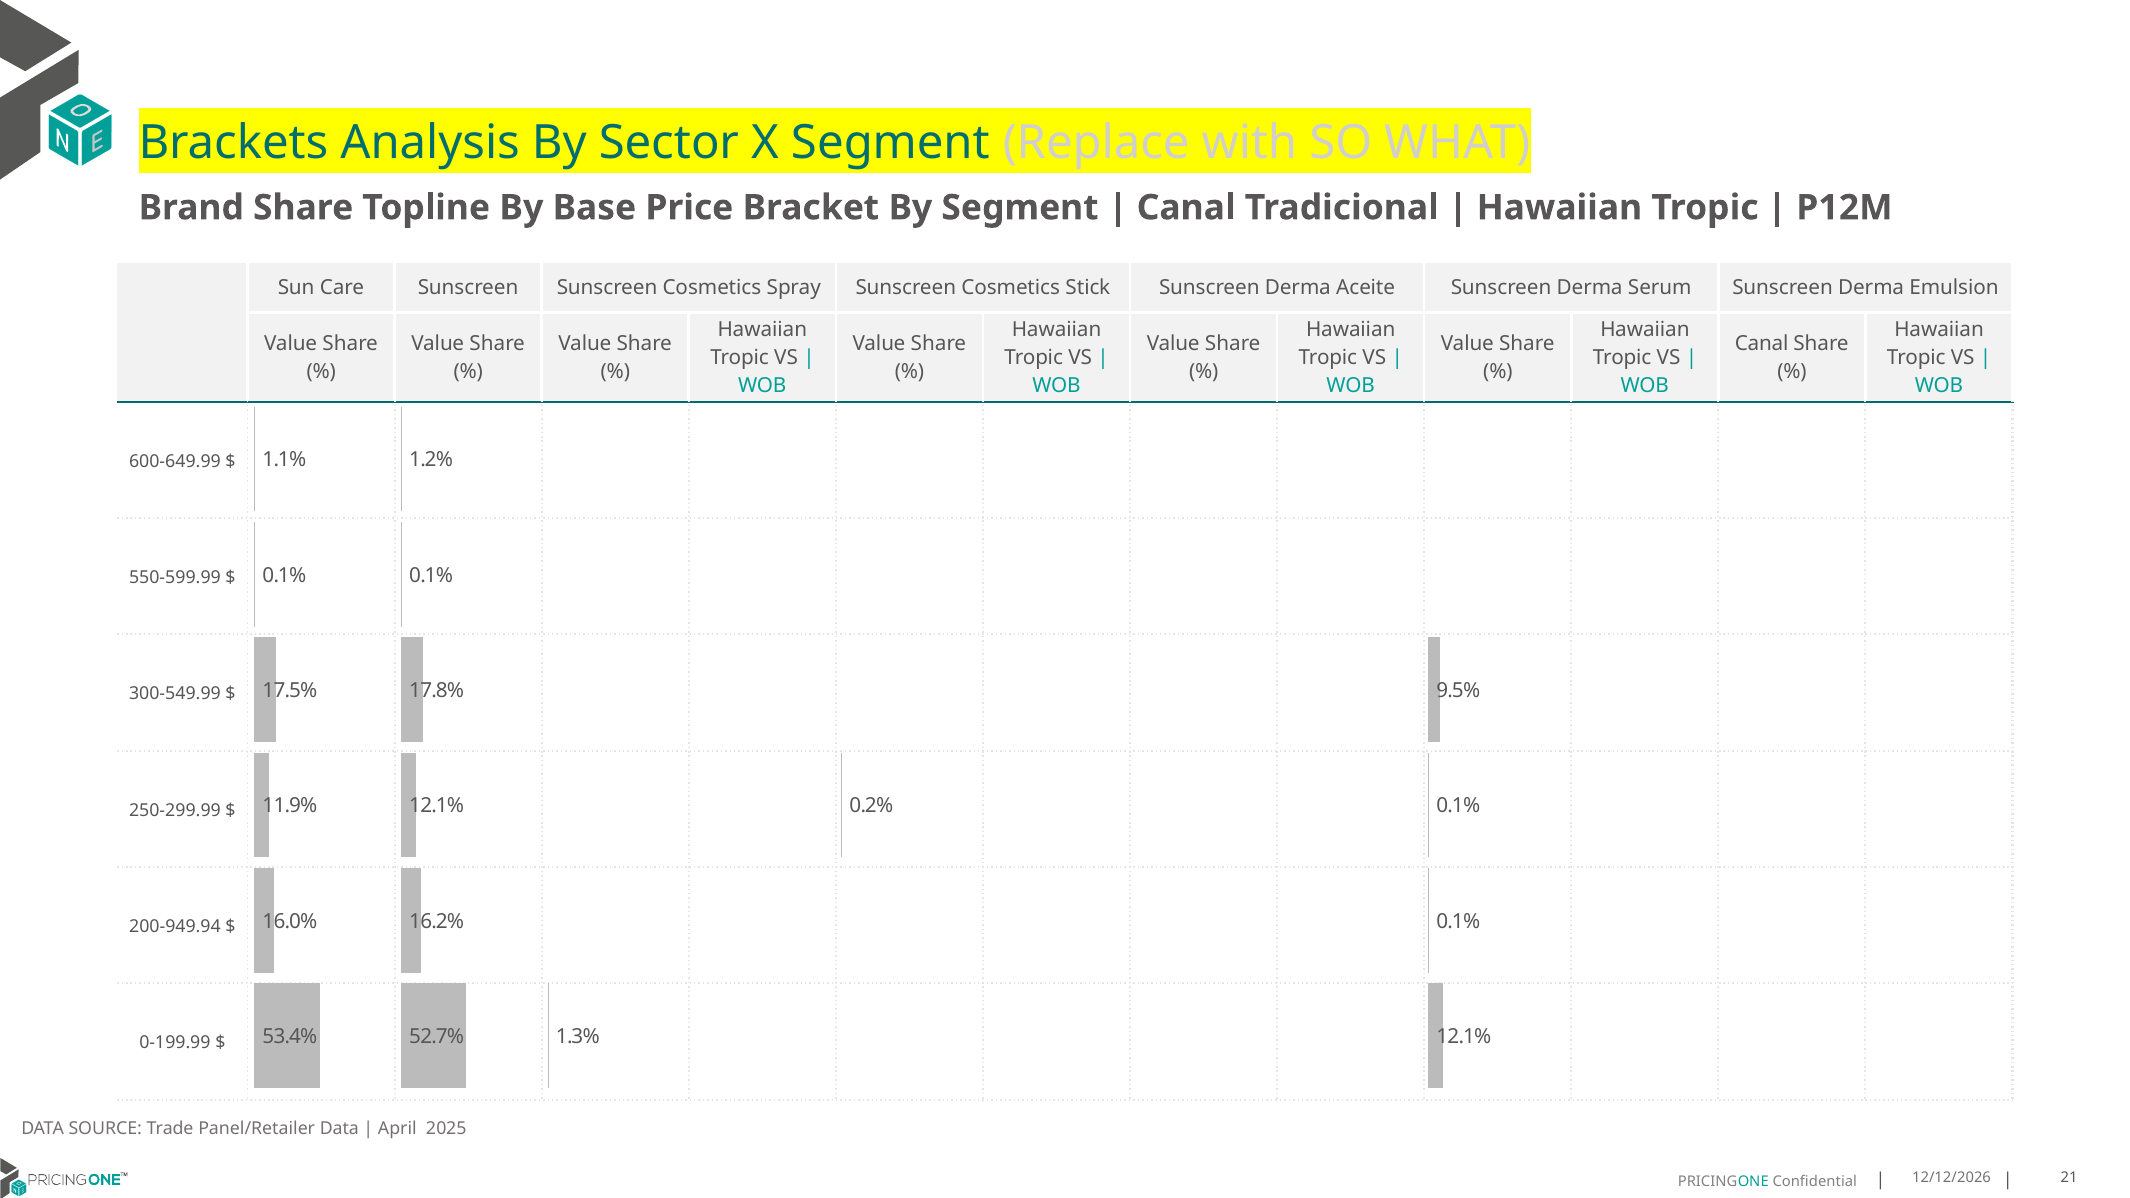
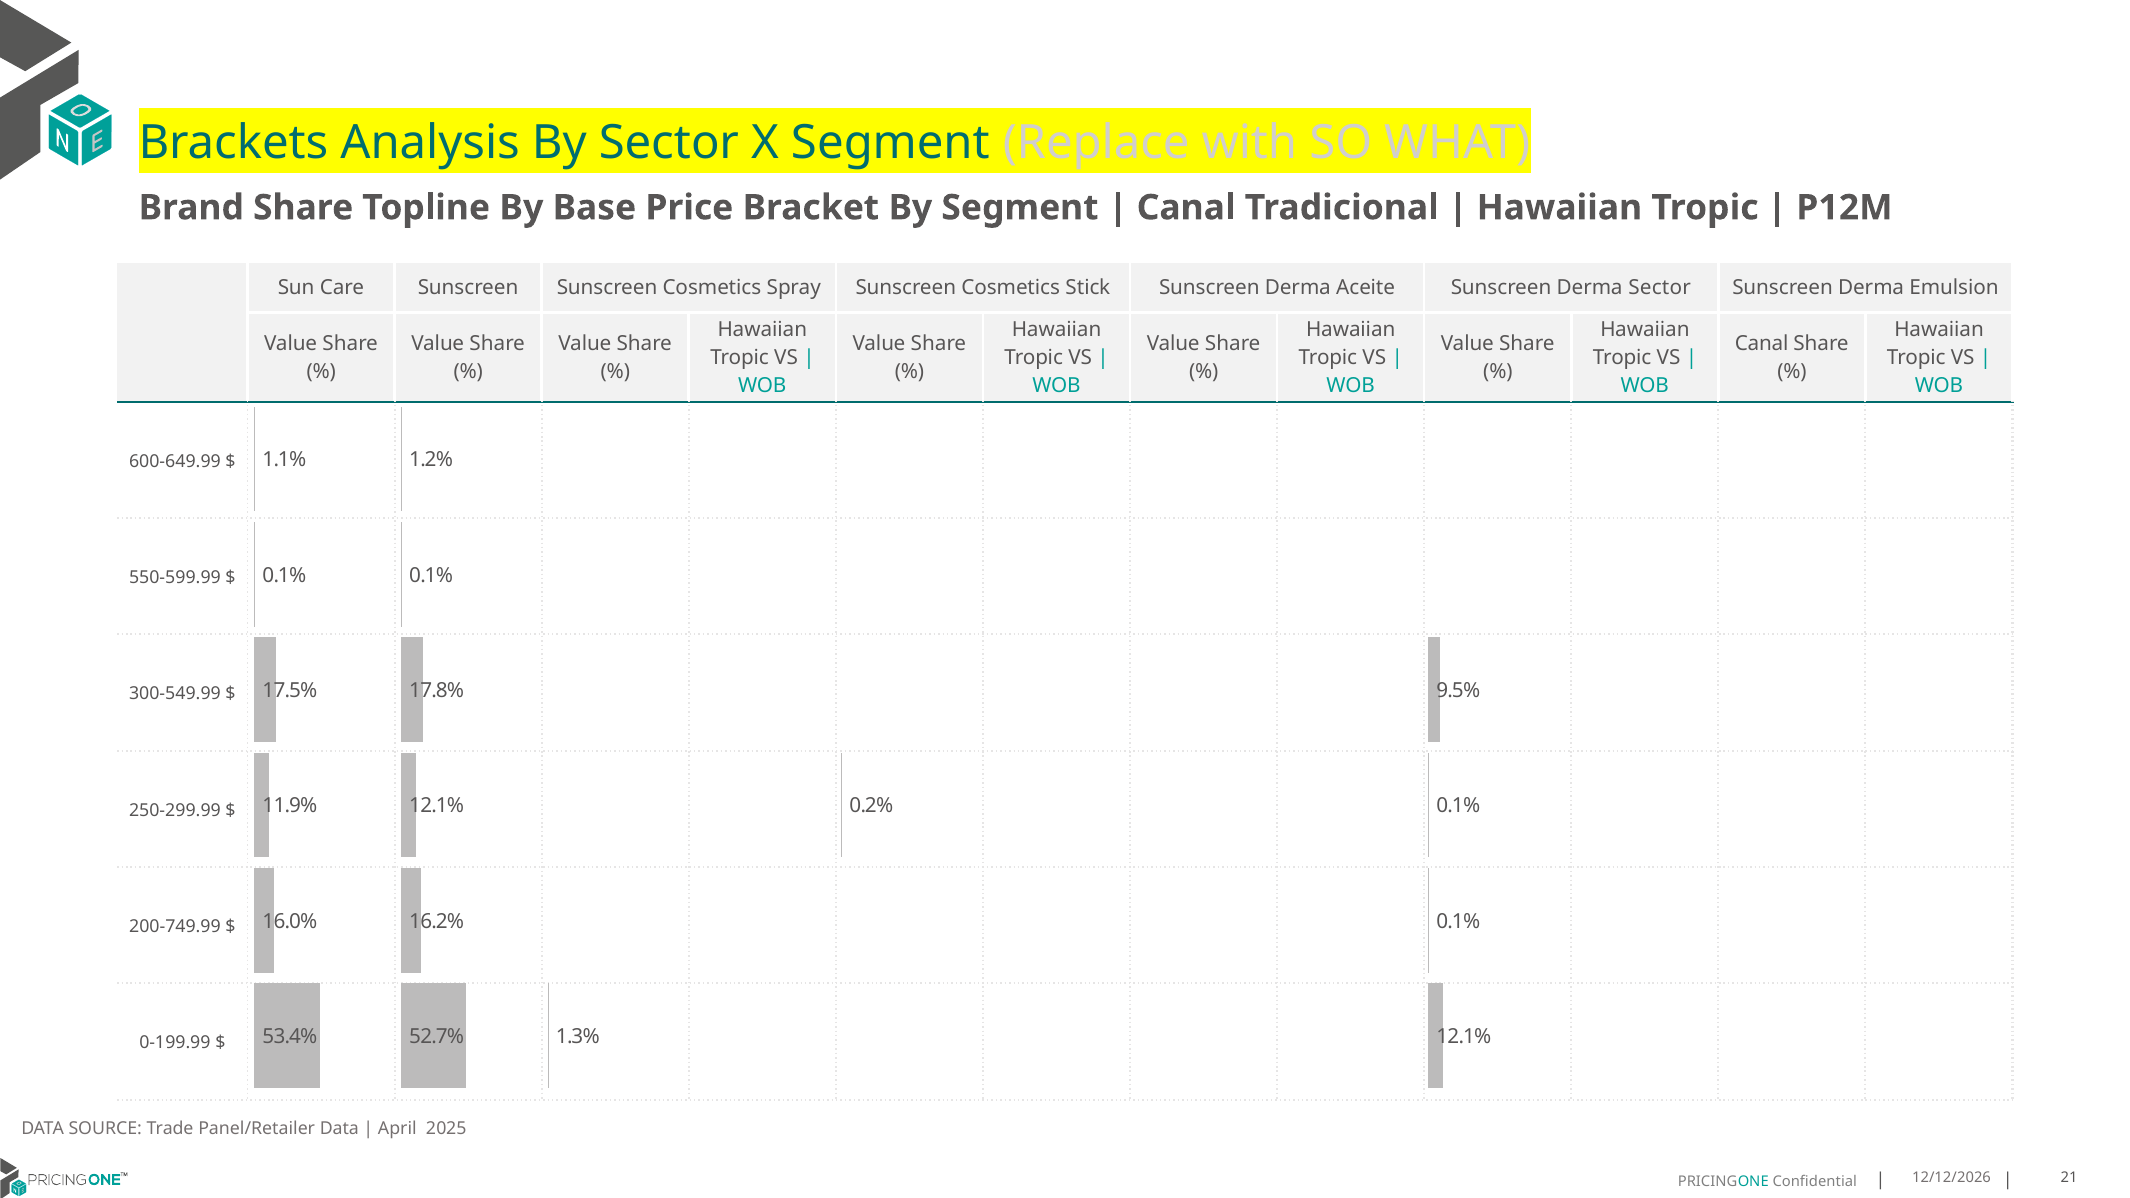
Derma Serum: Serum -> Sector
200-949.94: 200-949.94 -> 200-749.99
